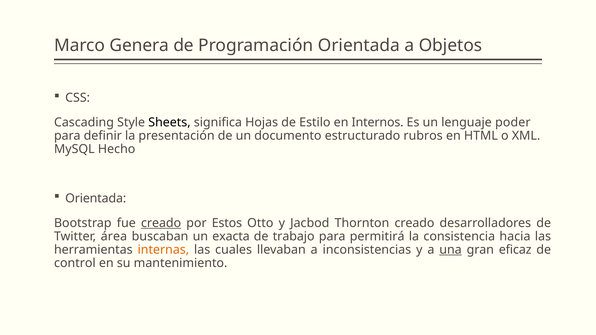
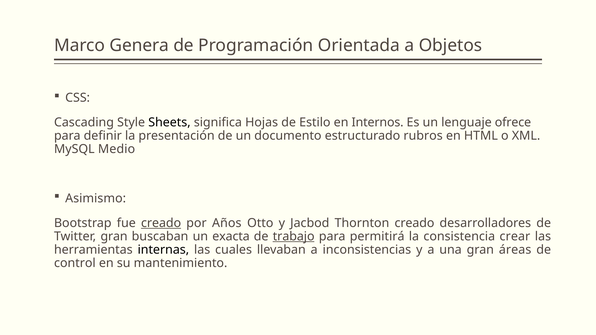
poder: poder -> ofrece
Hecho: Hecho -> Medio
Orientada at (96, 198): Orientada -> Asimismo
Estos: Estos -> Años
Twitter área: área -> gran
trabajo underline: none -> present
hacia: hacia -> crear
internas colour: orange -> black
una underline: present -> none
eficaz: eficaz -> áreas
